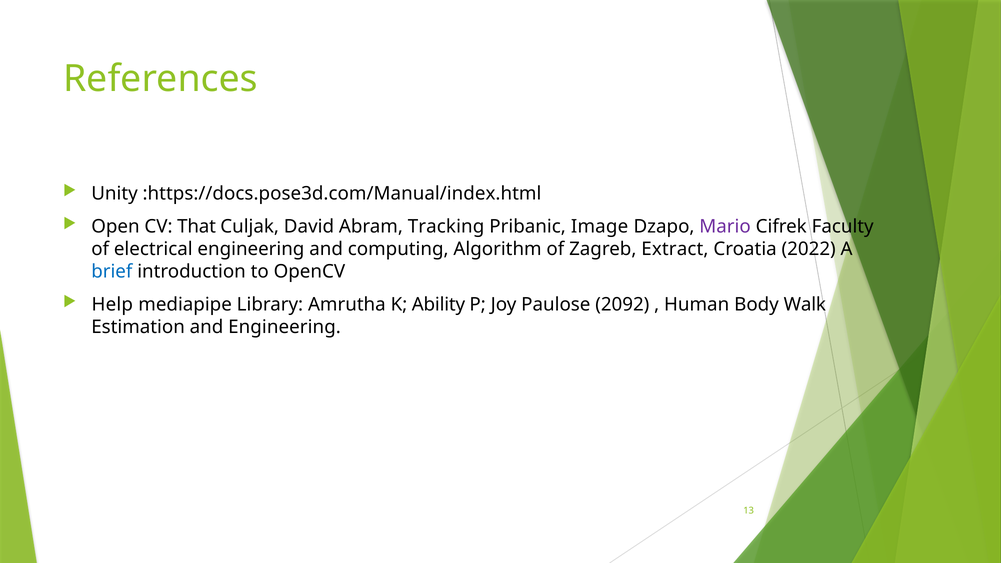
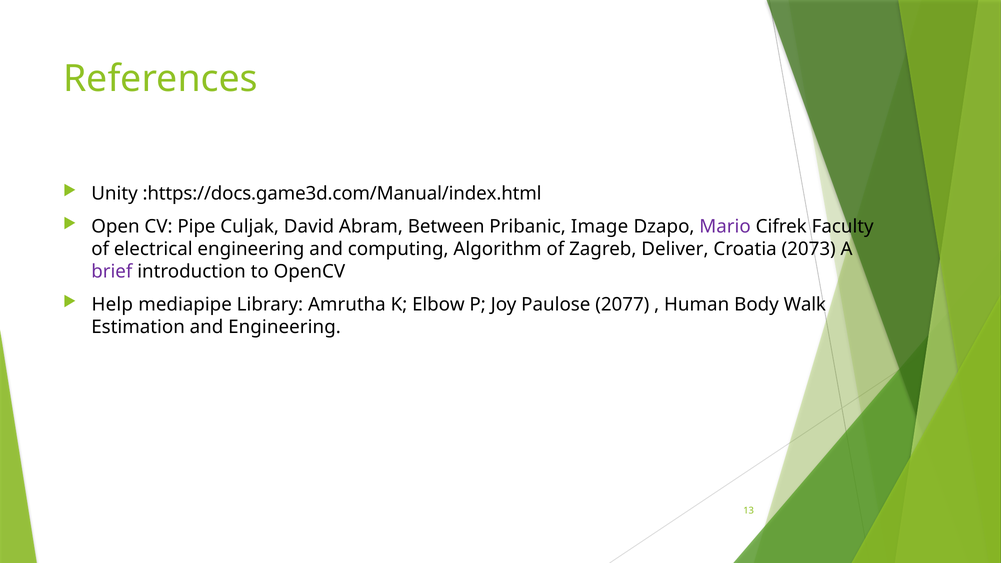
:https://docs.pose3d.com/Manual/index.html: :https://docs.pose3d.com/Manual/index.html -> :https://docs.game3d.com/Manual/index.html
That: That -> Pipe
Tracking: Tracking -> Between
Extract: Extract -> Deliver
2022: 2022 -> 2073
brief colour: blue -> purple
Ability: Ability -> Elbow
2092: 2092 -> 2077
